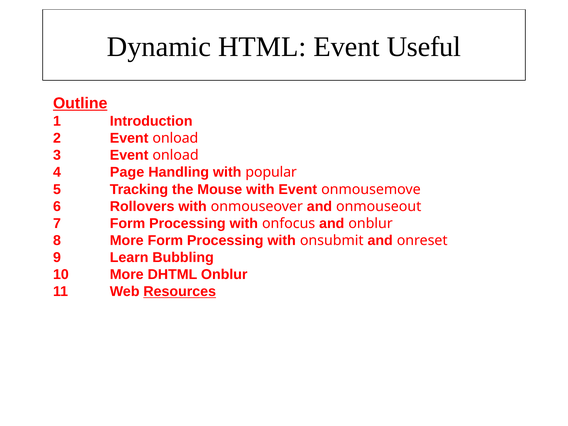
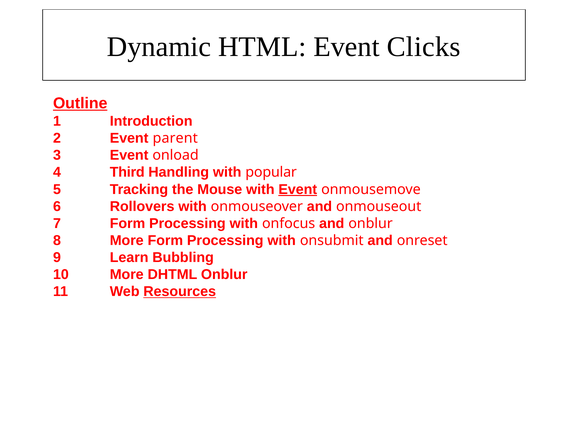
Useful: Useful -> Clicks
2 Event onload: onload -> parent
Page: Page -> Third
Event at (298, 189) underline: none -> present
